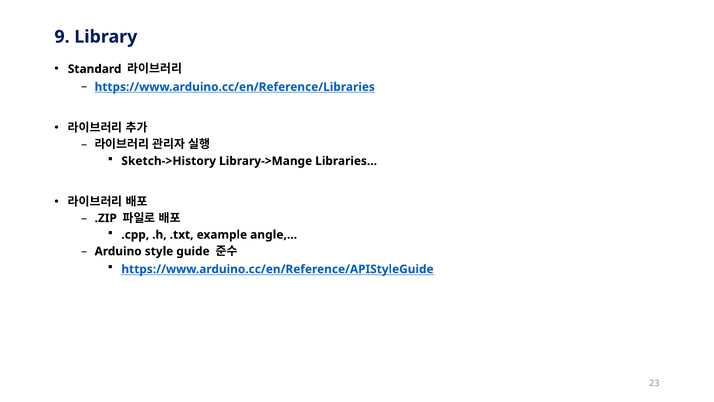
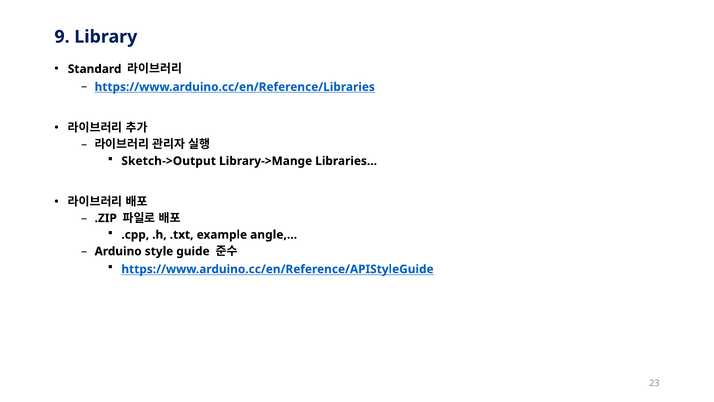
Sketch->History: Sketch->History -> Sketch->Output
